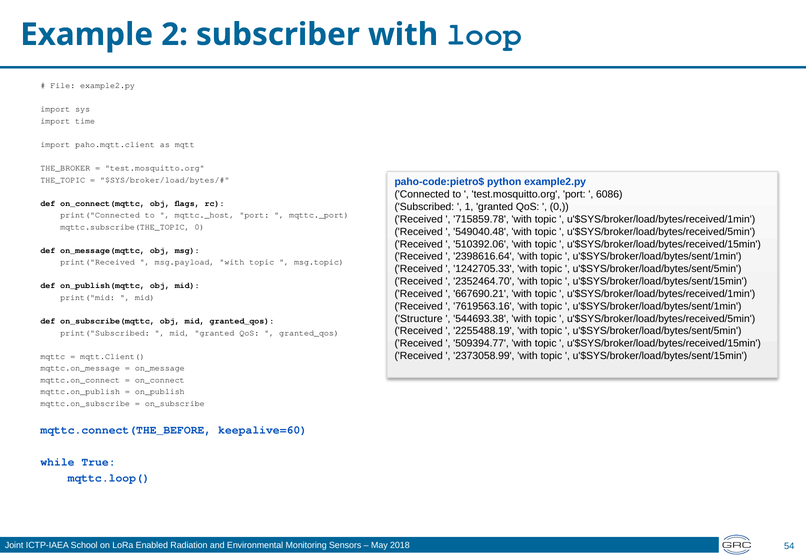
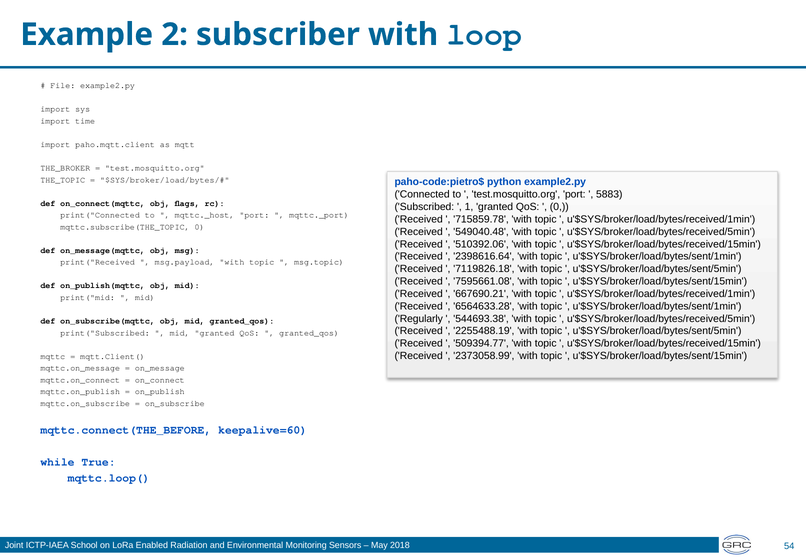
6086: 6086 -> 5883
1242705.33: 1242705.33 -> 7119826.18
2352464.70: 2352464.70 -> 7595661.08
7619563.16: 7619563.16 -> 6564633.28
Structure: Structure -> Regularly
